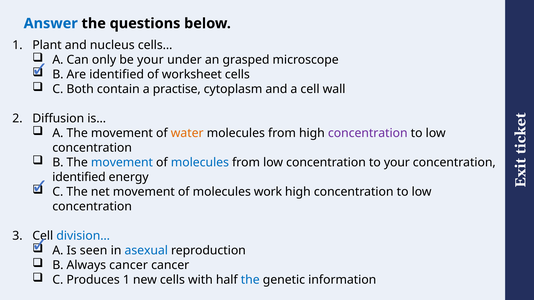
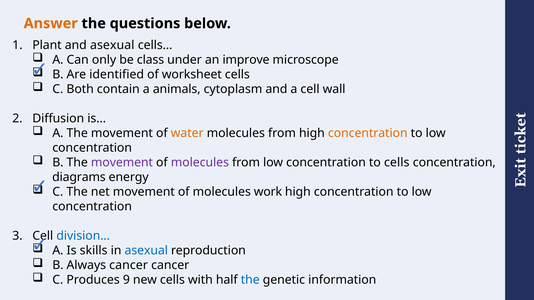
Answer colour: blue -> orange
and nucleus: nucleus -> asexual
be your: your -> class
grasped: grasped -> improve
practise: practise -> animals
concentration at (368, 133) colour: purple -> orange
movement at (122, 163) colour: blue -> purple
molecules at (200, 163) colour: blue -> purple
to your: your -> cells
identified at (79, 177): identified -> diagrams
seen: seen -> skills
Produces 1: 1 -> 9
